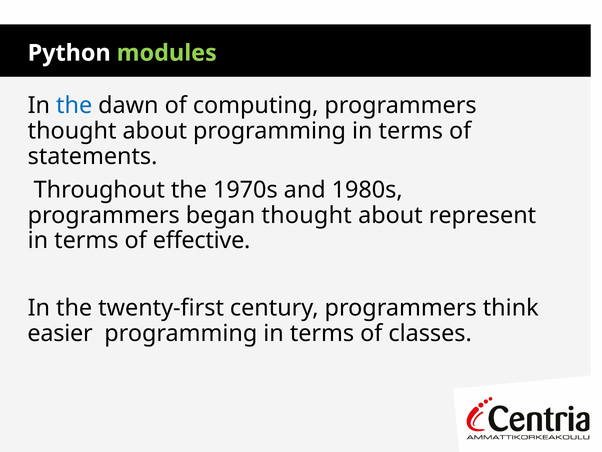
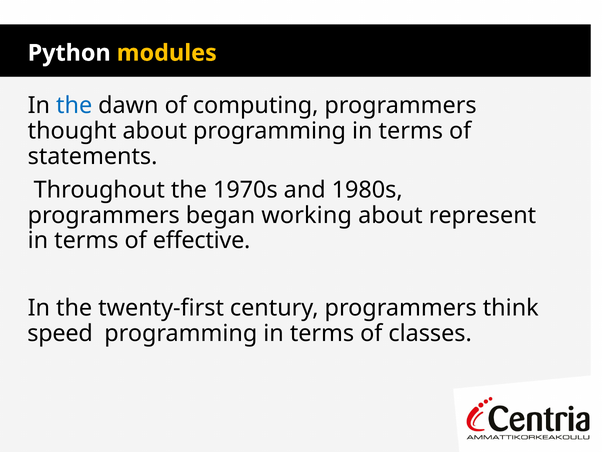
modules colour: light green -> yellow
began thought: thought -> working
easier: easier -> speed
